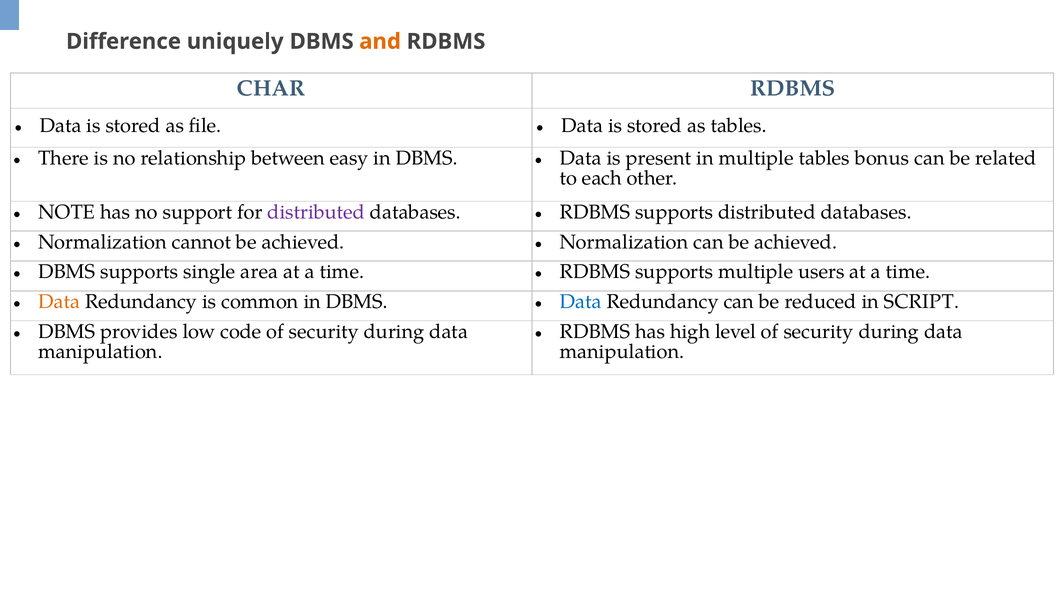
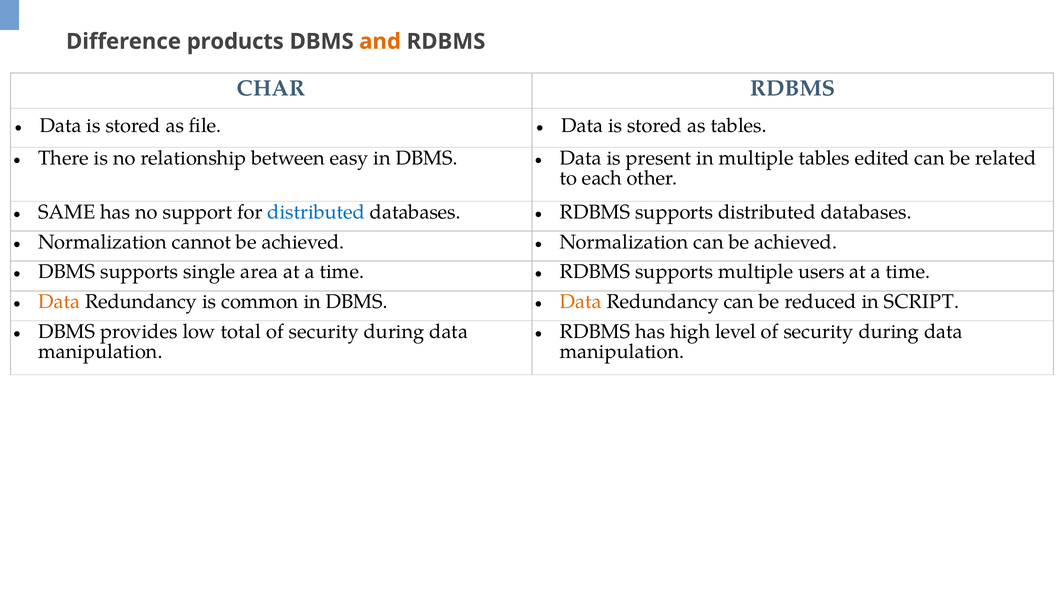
uniquely: uniquely -> products
bonus: bonus -> edited
NOTE: NOTE -> SAME
distributed at (316, 212) colour: purple -> blue
Data at (581, 302) colour: blue -> orange
code: code -> total
